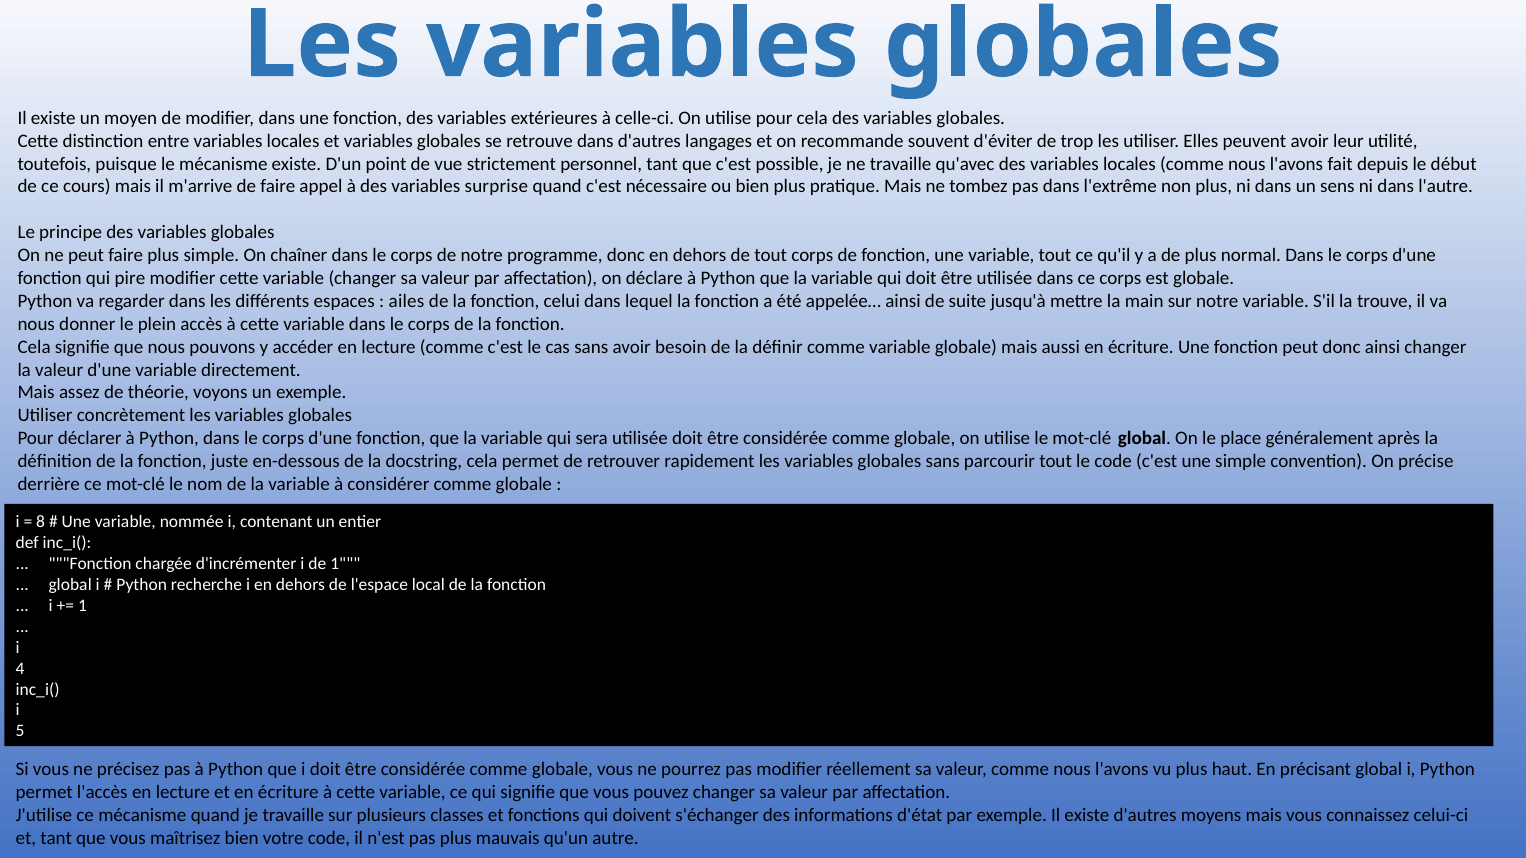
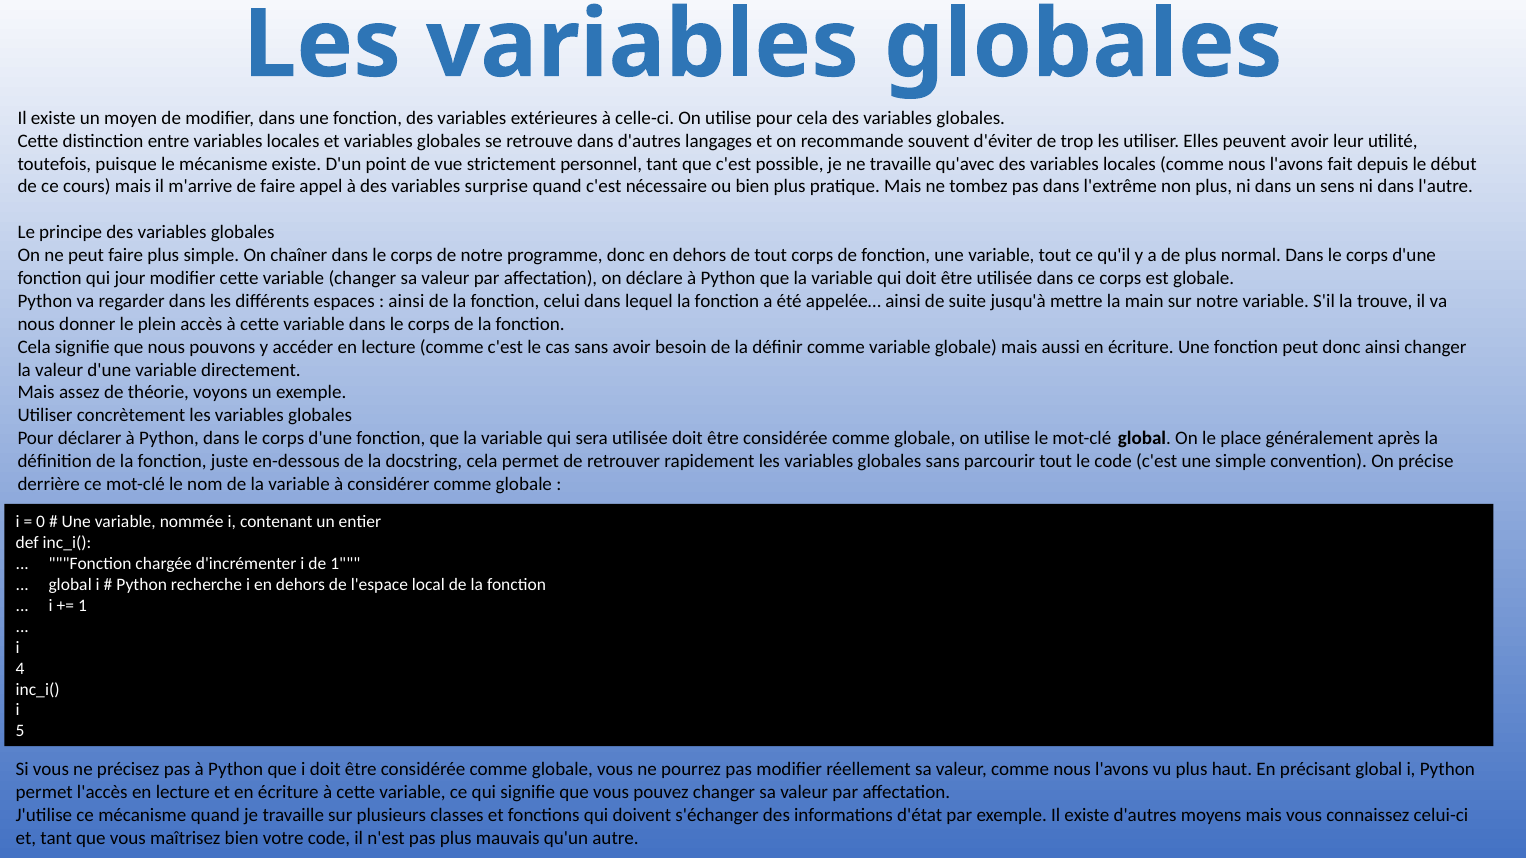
pire: pire -> jour
ailes at (406, 301): ailes -> ainsi
8: 8 -> 0
